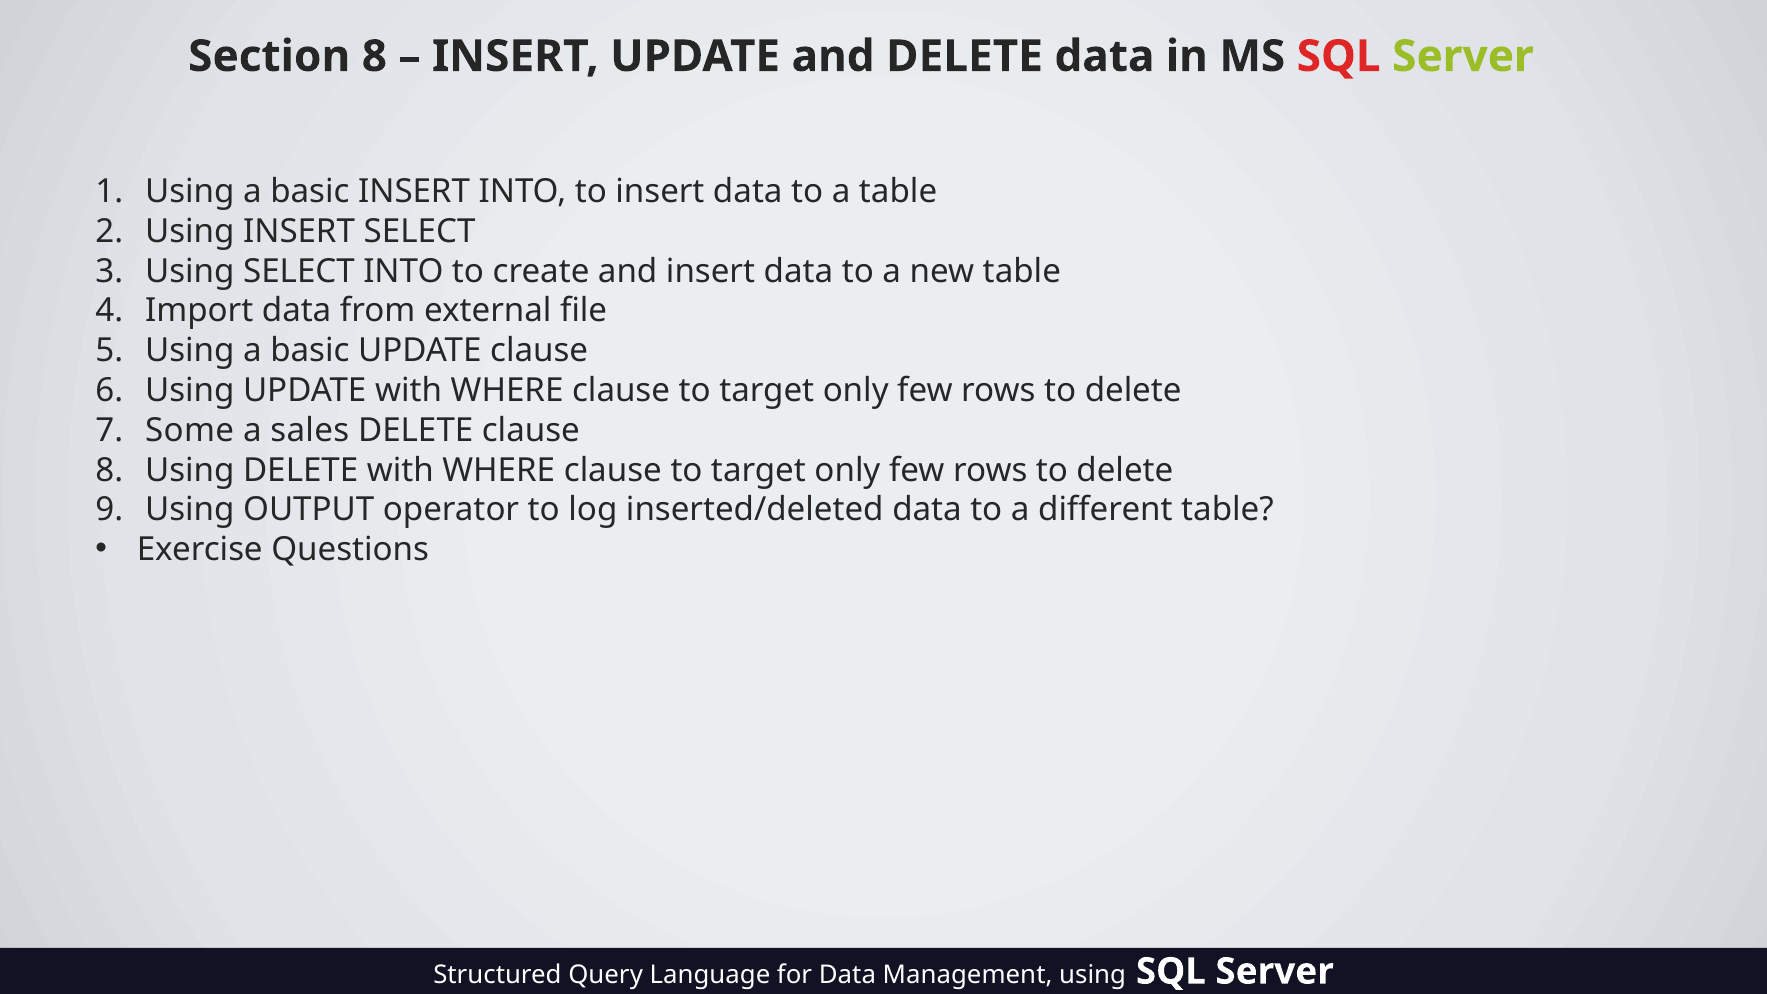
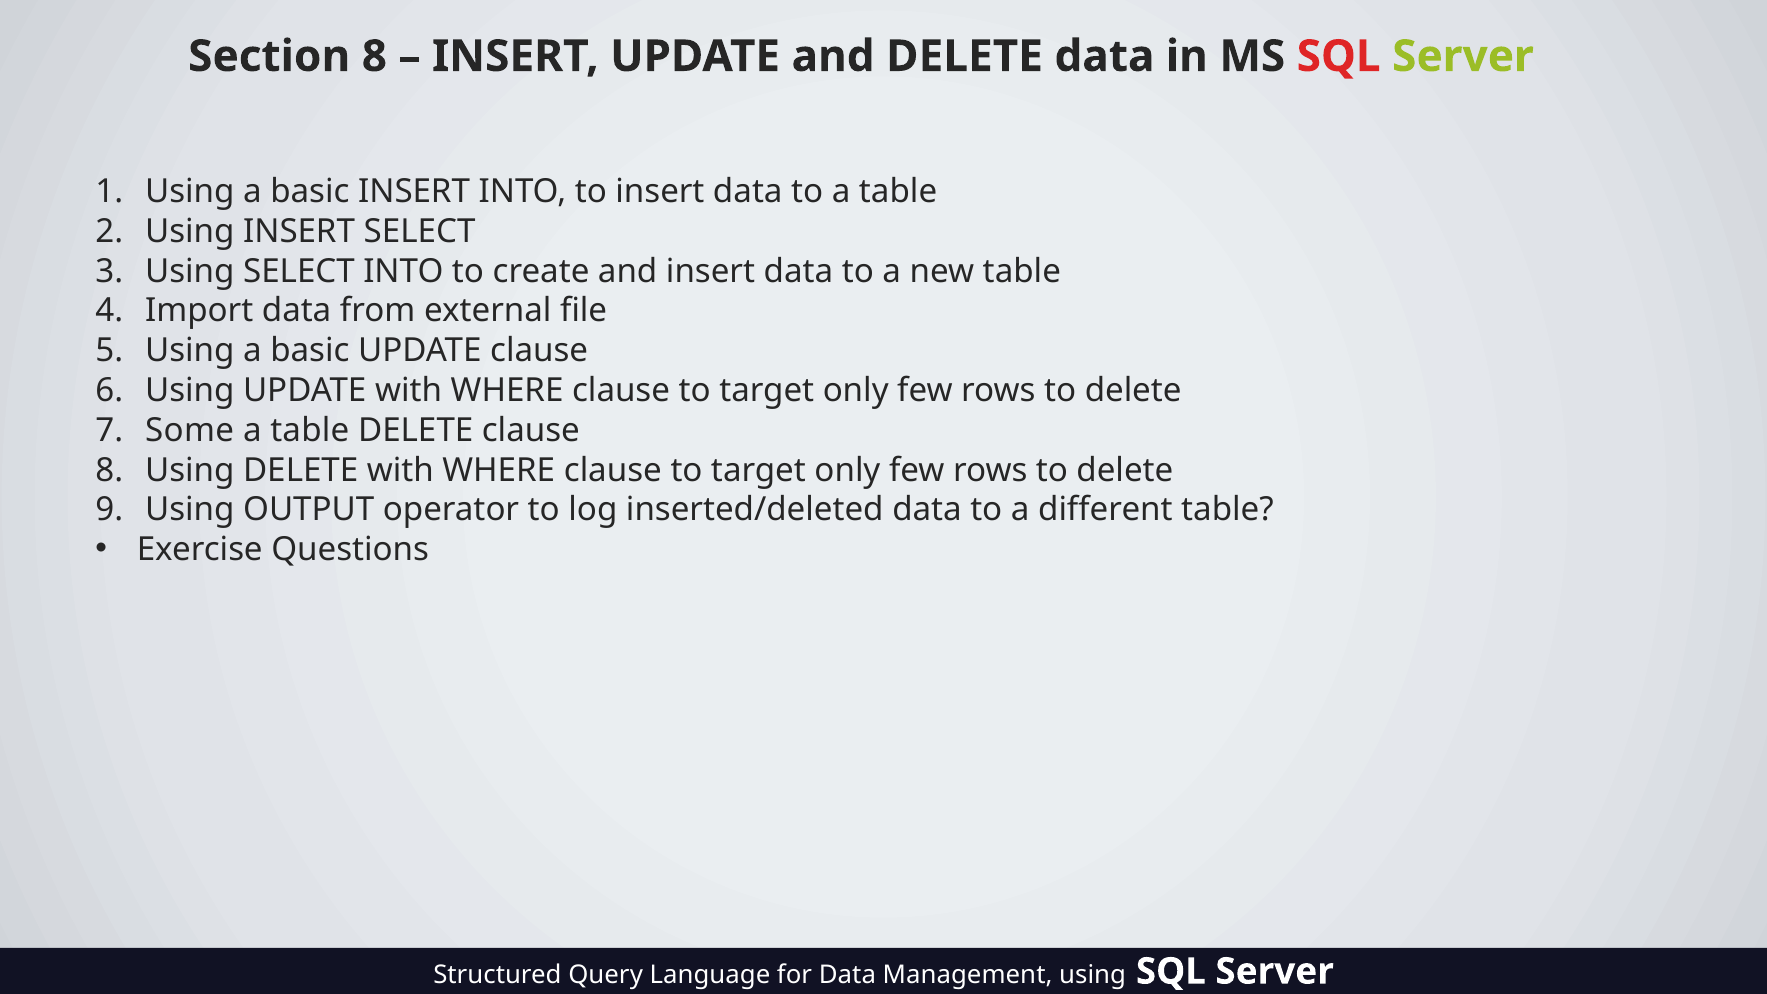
sales at (310, 430): sales -> table
